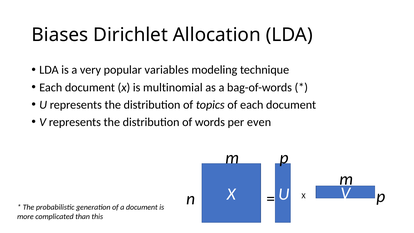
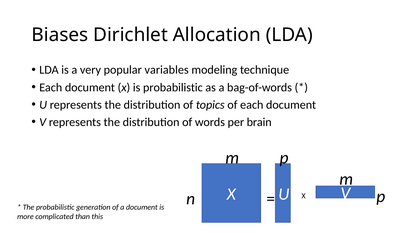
is multinomial: multinomial -> probabilistic
even: even -> brain
